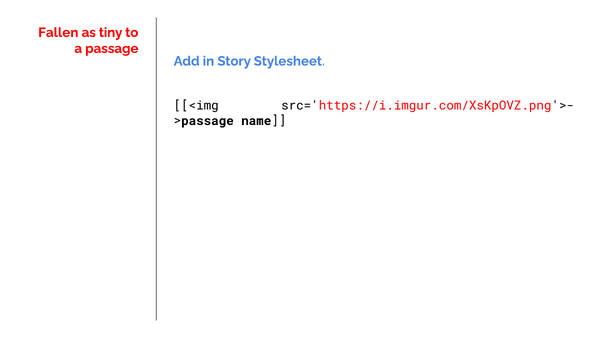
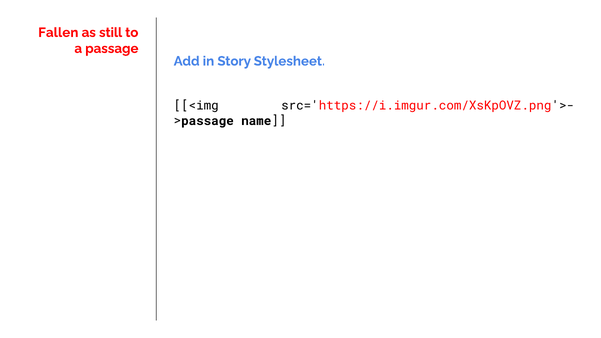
tiny: tiny -> still
